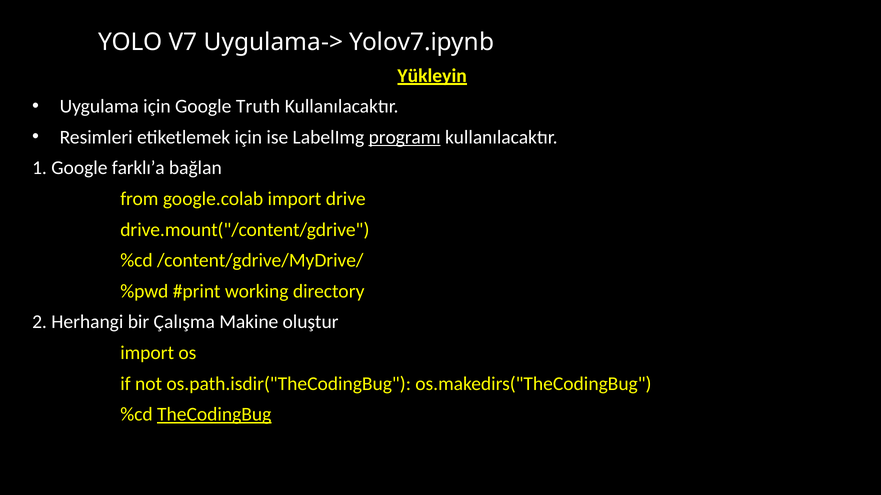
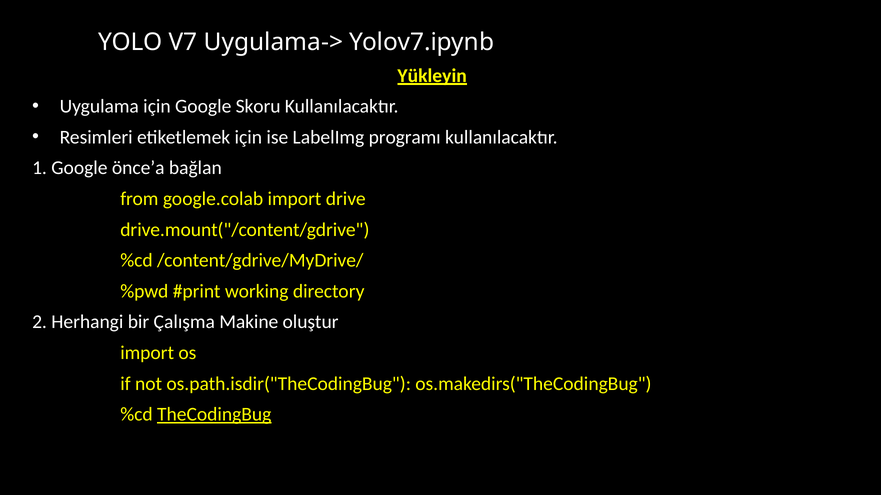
Truth: Truth -> Skoru
programı underline: present -> none
farklı’a: farklı’a -> önce’a
